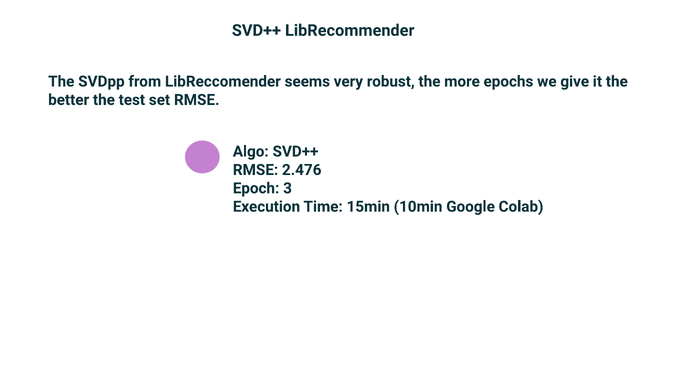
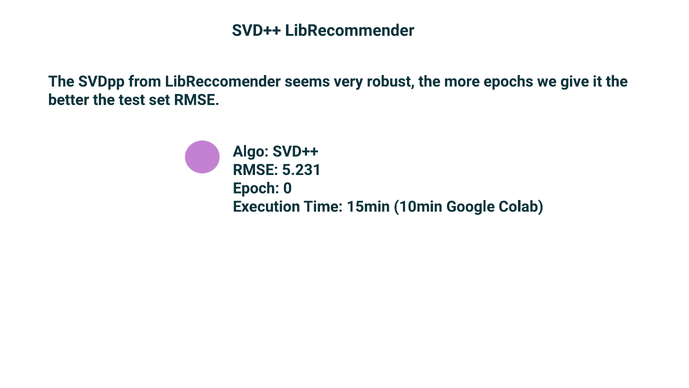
2.476: 2.476 -> 5.231
3: 3 -> 0
